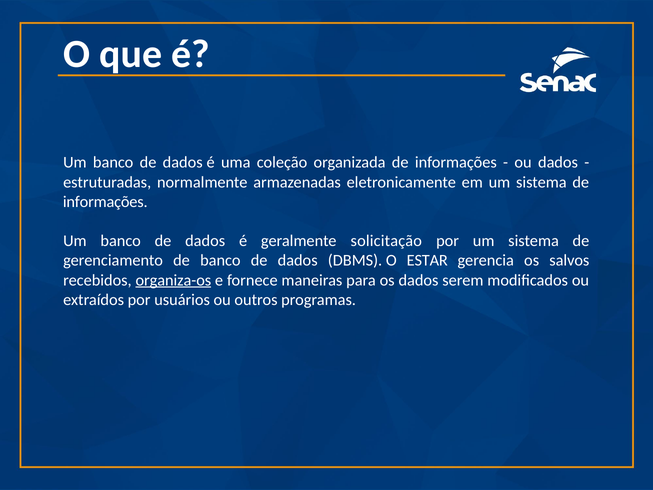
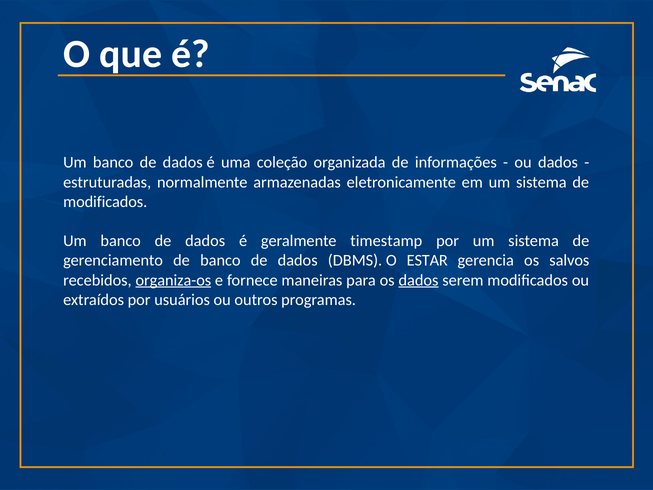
informações at (105, 202): informações -> modificados
solicitação: solicitação -> timestamp
dados at (419, 280) underline: none -> present
